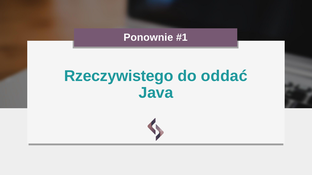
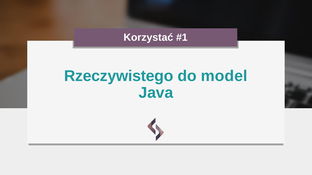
Ponownie: Ponownie -> Korzystać
oddać: oddać -> model
